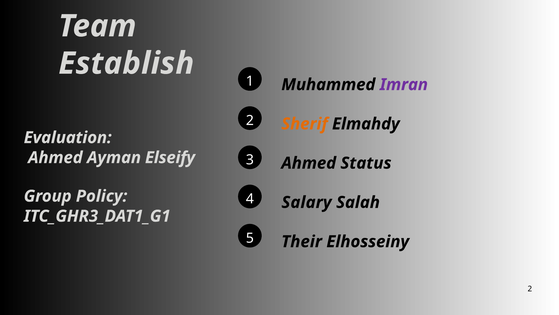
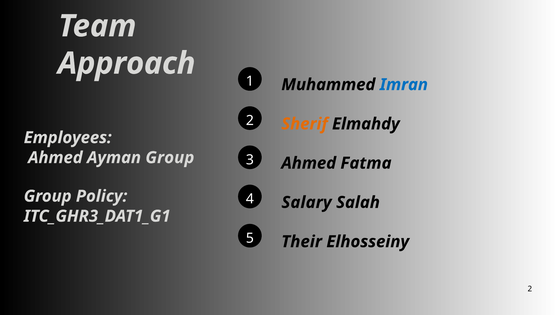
Establish: Establish -> Approach
Imran colour: purple -> blue
Evaluation: Evaluation -> Employees
Ayman Elseify: Elseify -> Group
Status: Status -> Fatma
